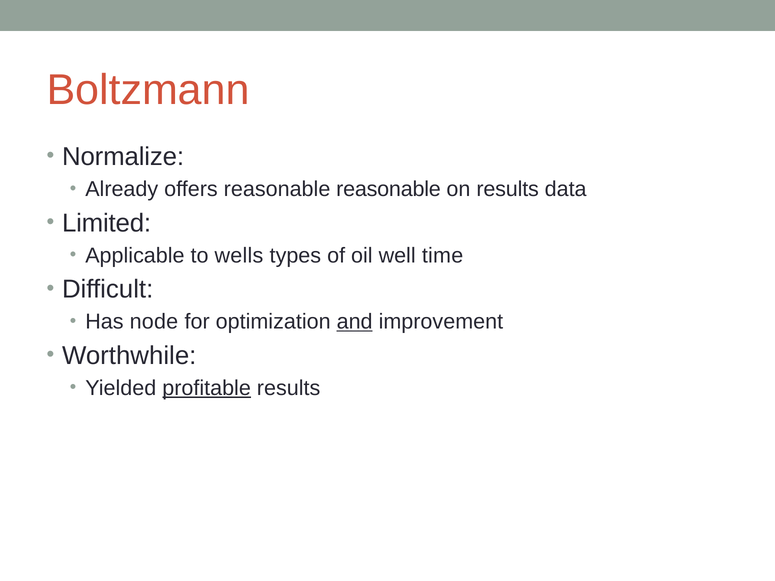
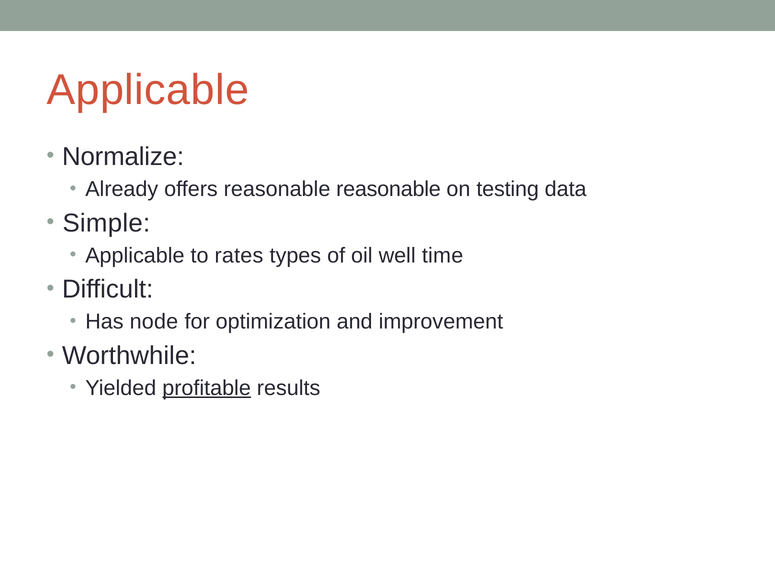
Boltzmann at (148, 90): Boltzmann -> Applicable
on results: results -> testing
Limited: Limited -> Simple
wells: wells -> rates
and underline: present -> none
